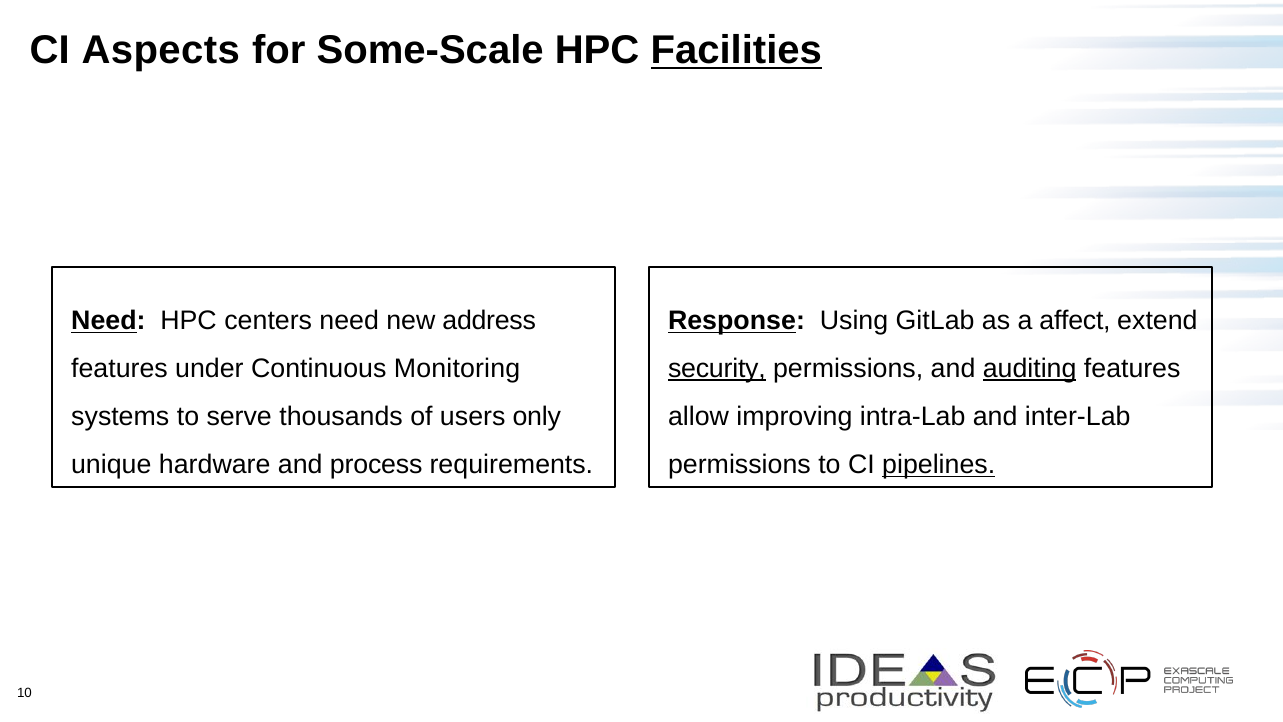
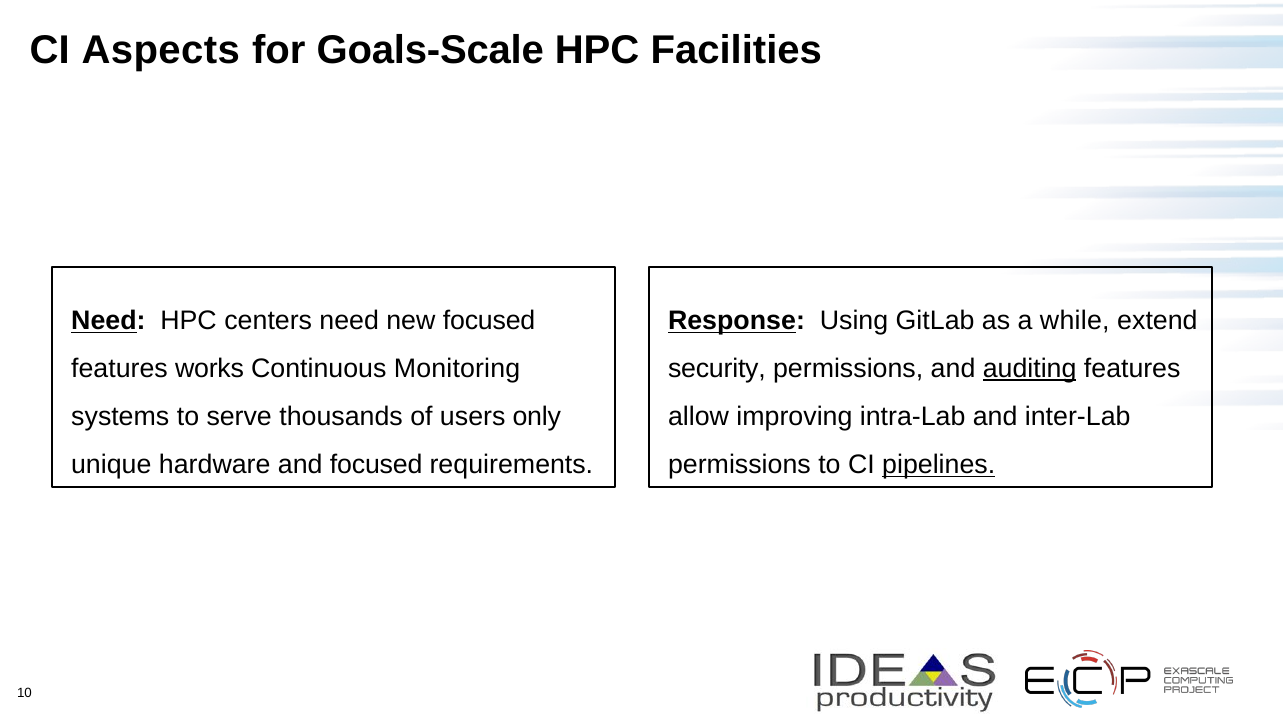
Some-Scale: Some-Scale -> Goals-Scale
Facilities underline: present -> none
new address: address -> focused
affect: affect -> while
under: under -> works
security underline: present -> none
and process: process -> focused
